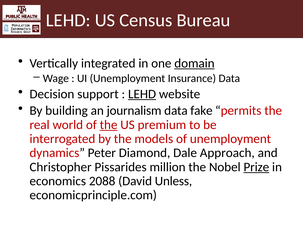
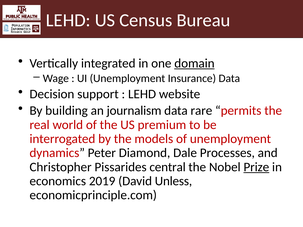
LEHD at (142, 94) underline: present -> none
fake: fake -> rare
the at (109, 125) underline: present -> none
Approach: Approach -> Processes
million: million -> central
2088: 2088 -> 2019
